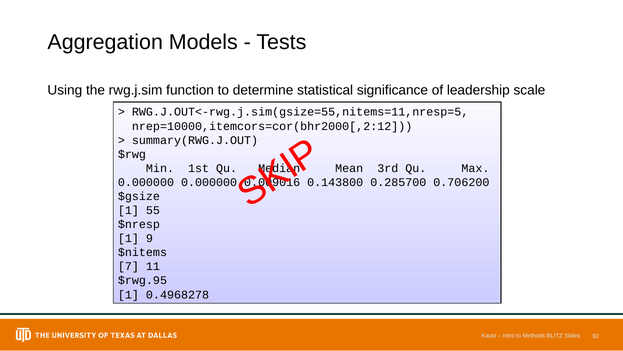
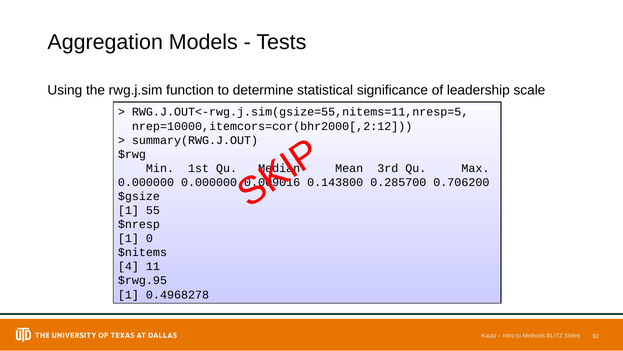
9: 9 -> 0
7: 7 -> 4
